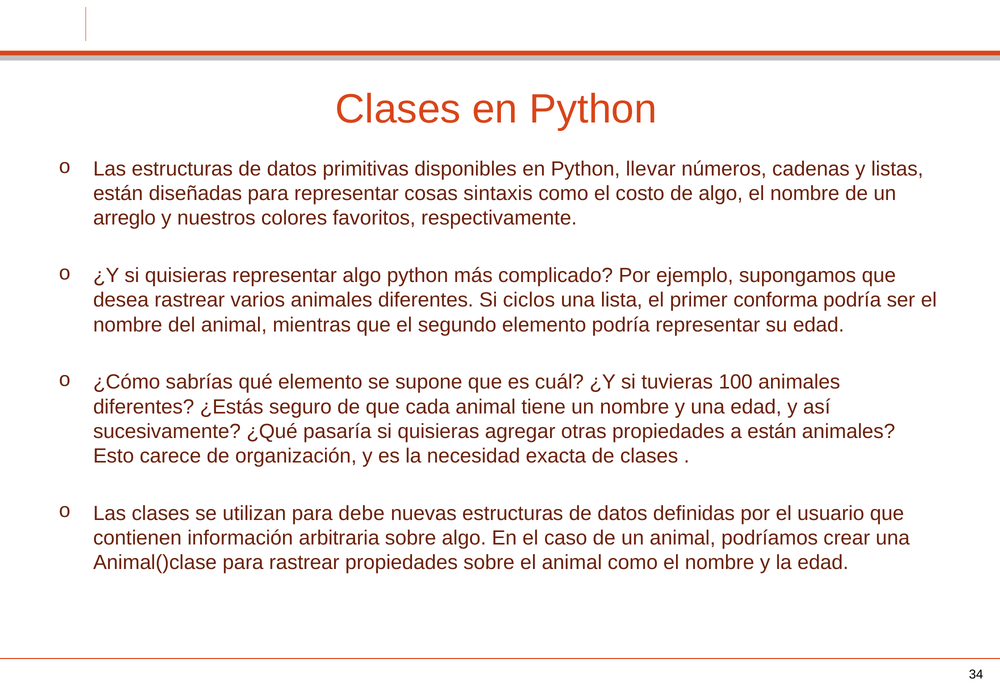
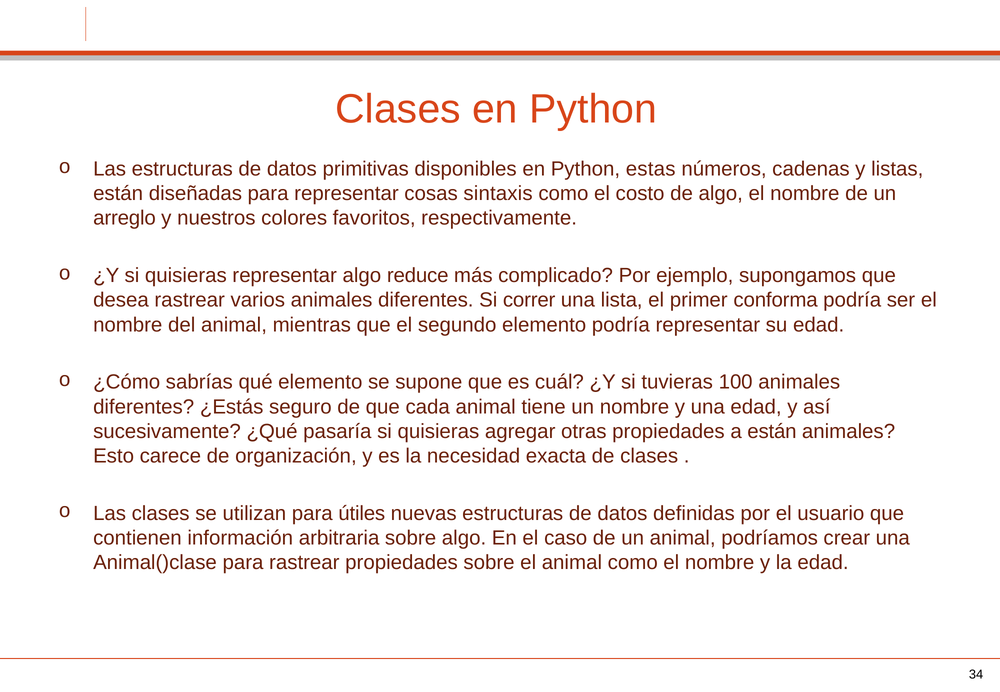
llevar: llevar -> estas
algo python: python -> reduce
ciclos: ciclos -> correr
debe: debe -> útiles
